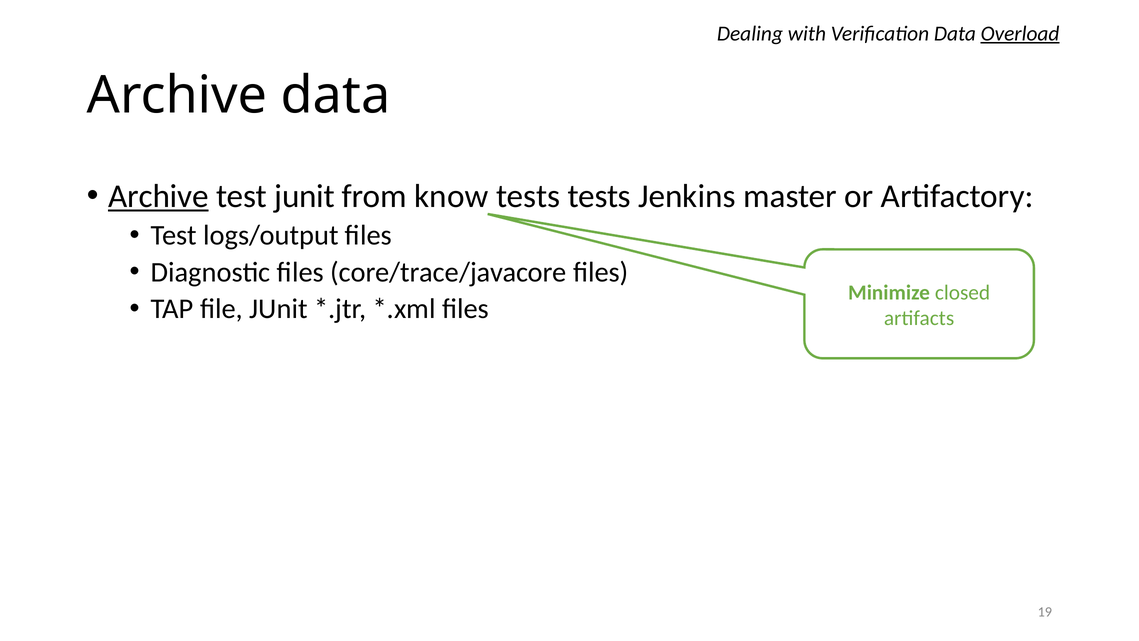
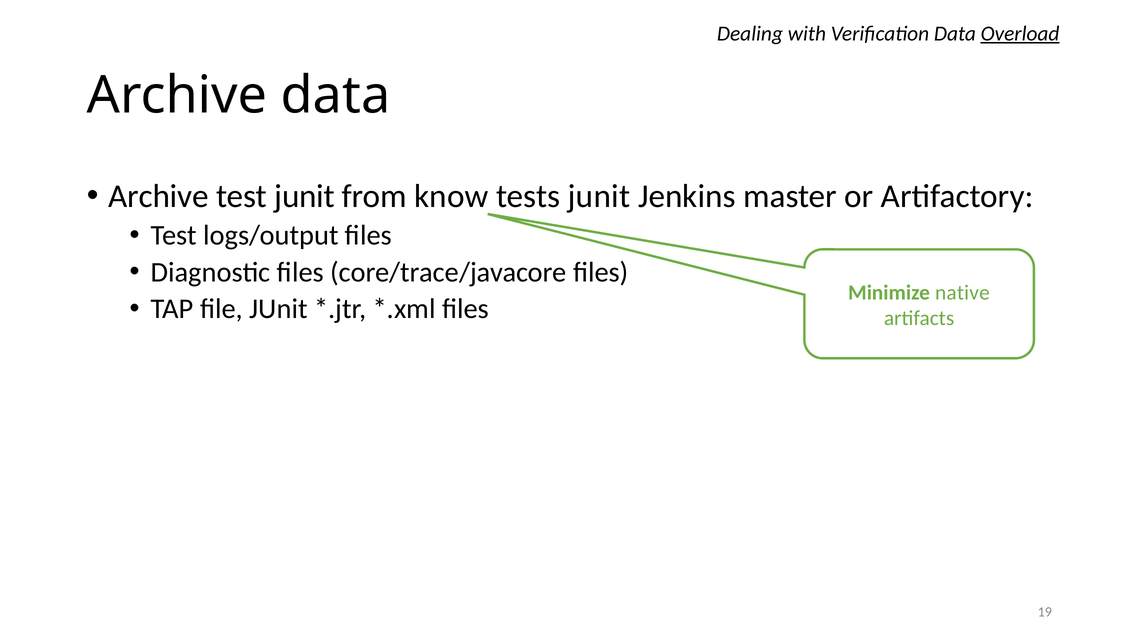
Archive at (158, 196) underline: present -> none
tests tests: tests -> junit
closed: closed -> native
